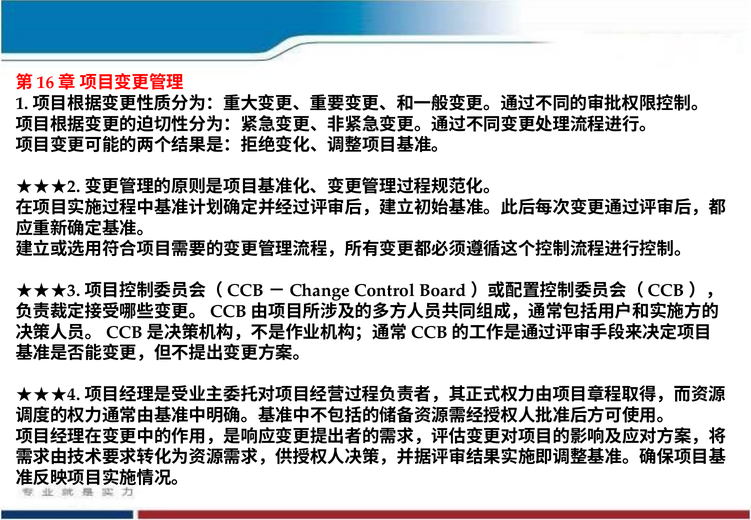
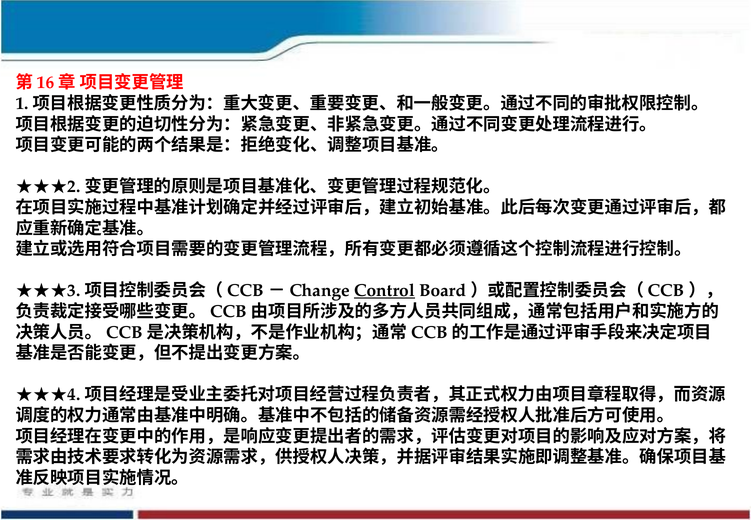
Control underline: none -> present
